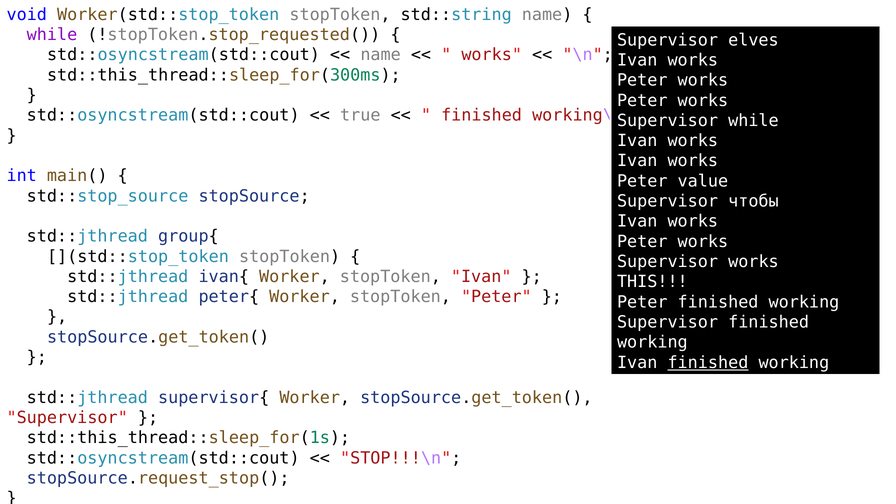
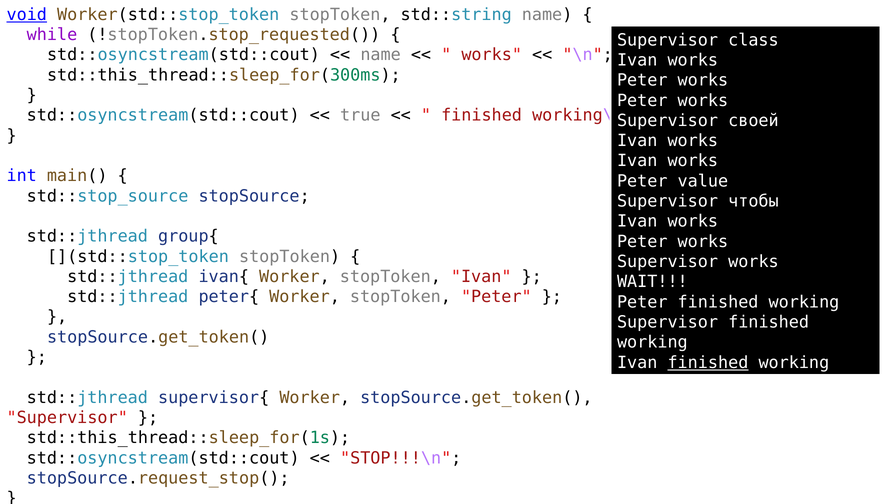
void underline: none -> present
elves: elves -> class
Supervisor while: while -> своей
THIS: THIS -> WAIT
